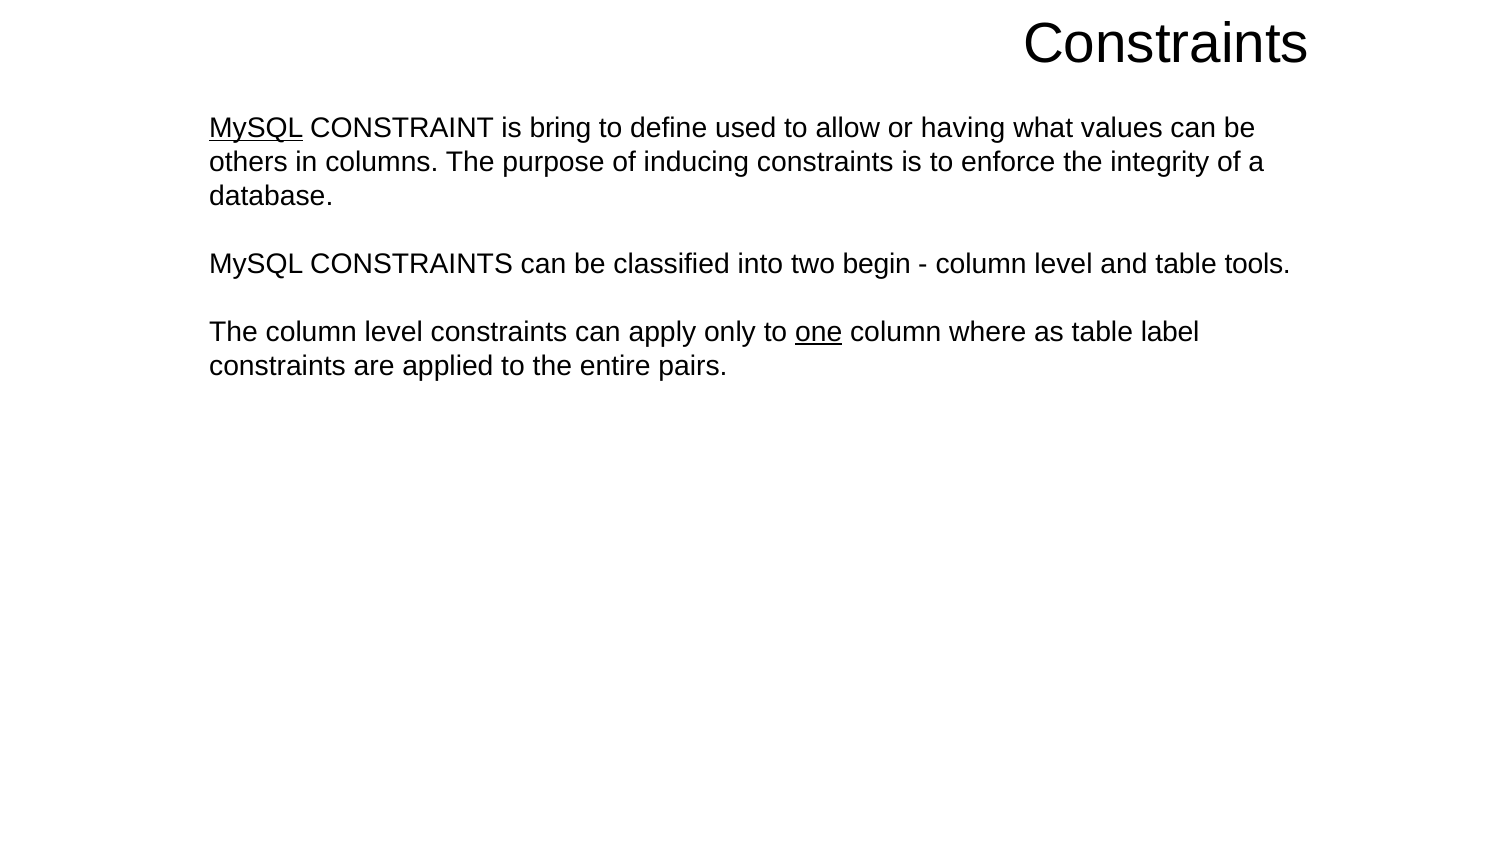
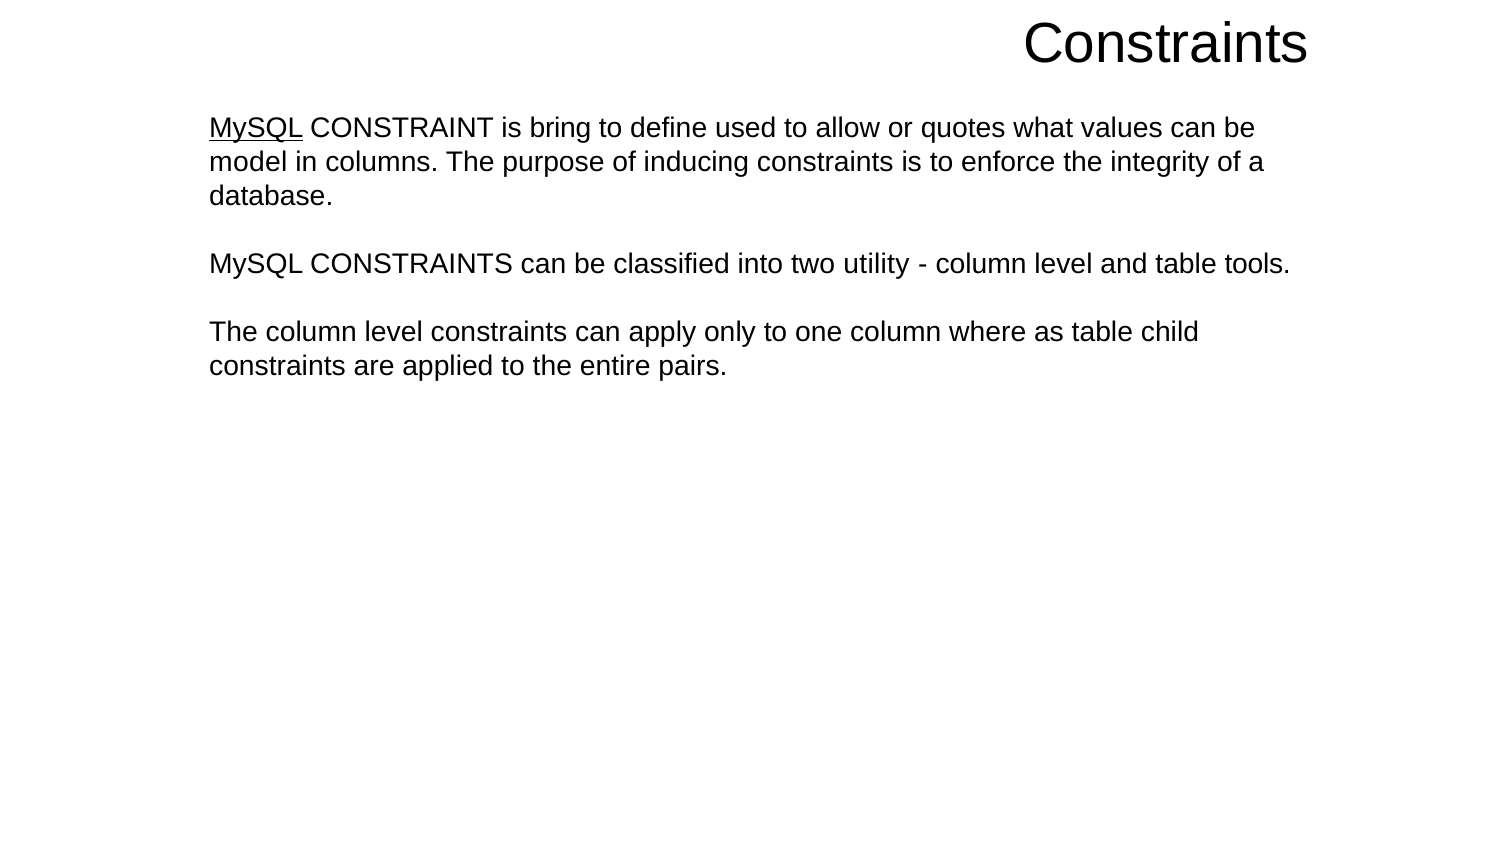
having: having -> quotes
others: others -> model
begin: begin -> utility
one underline: present -> none
label: label -> child
